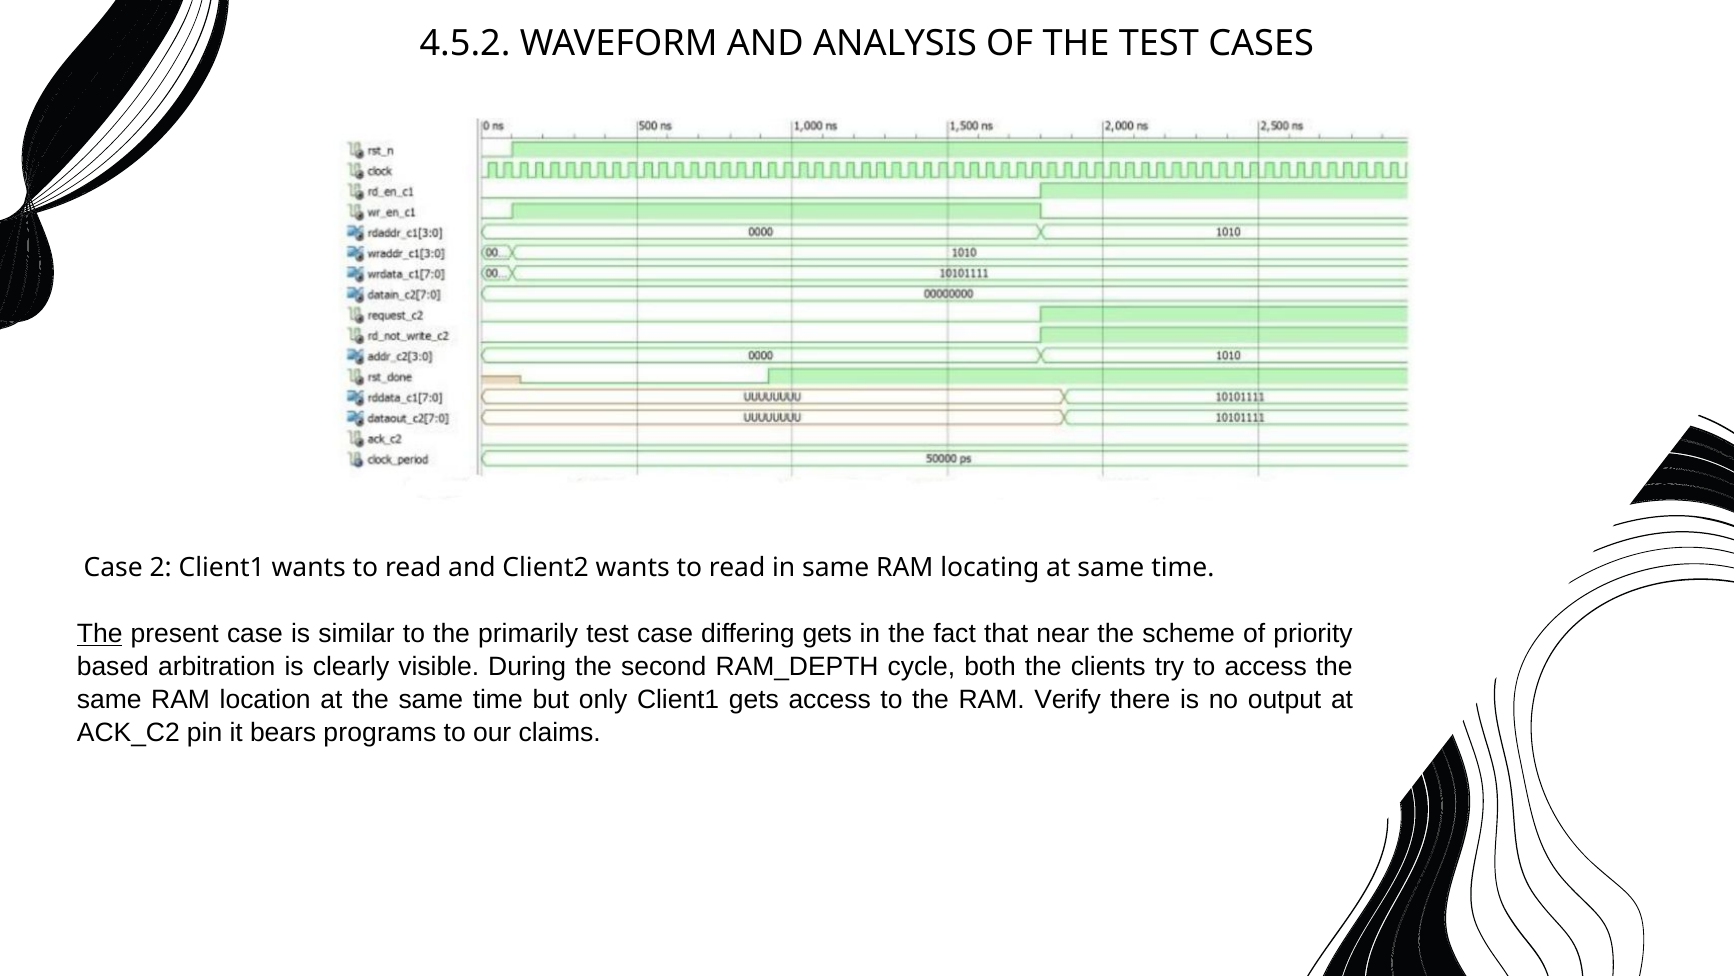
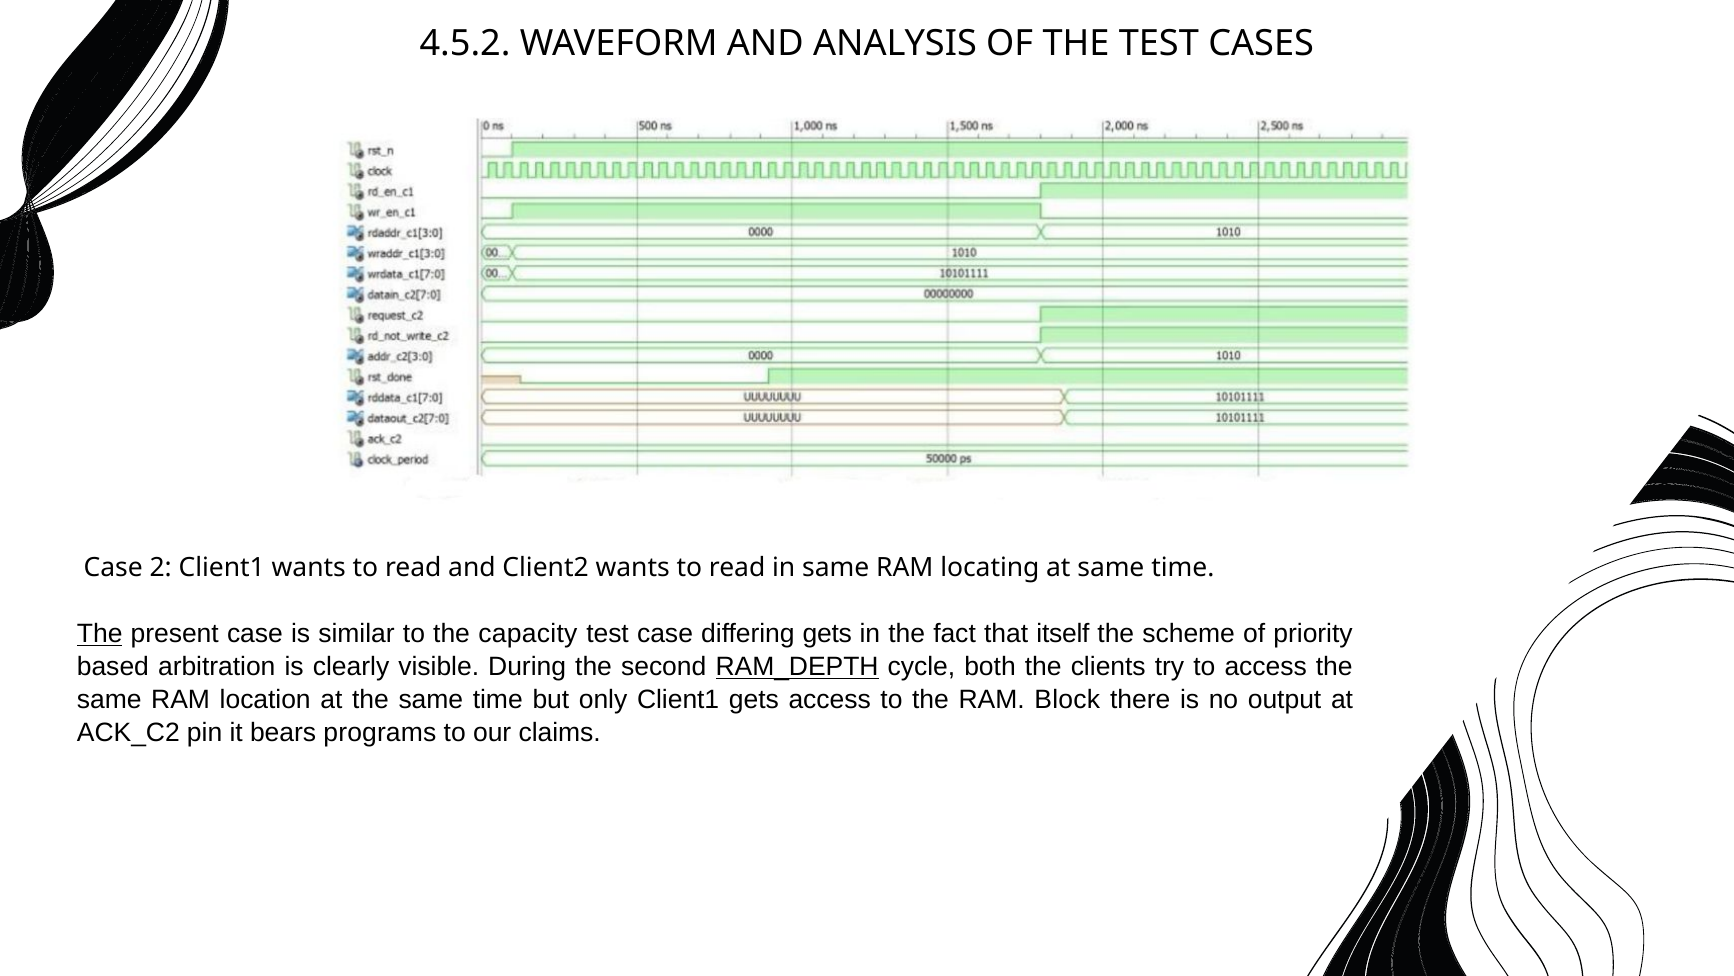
primarily: primarily -> capacity
near: near -> itself
RAM_DEPTH underline: none -> present
Verify: Verify -> Block
